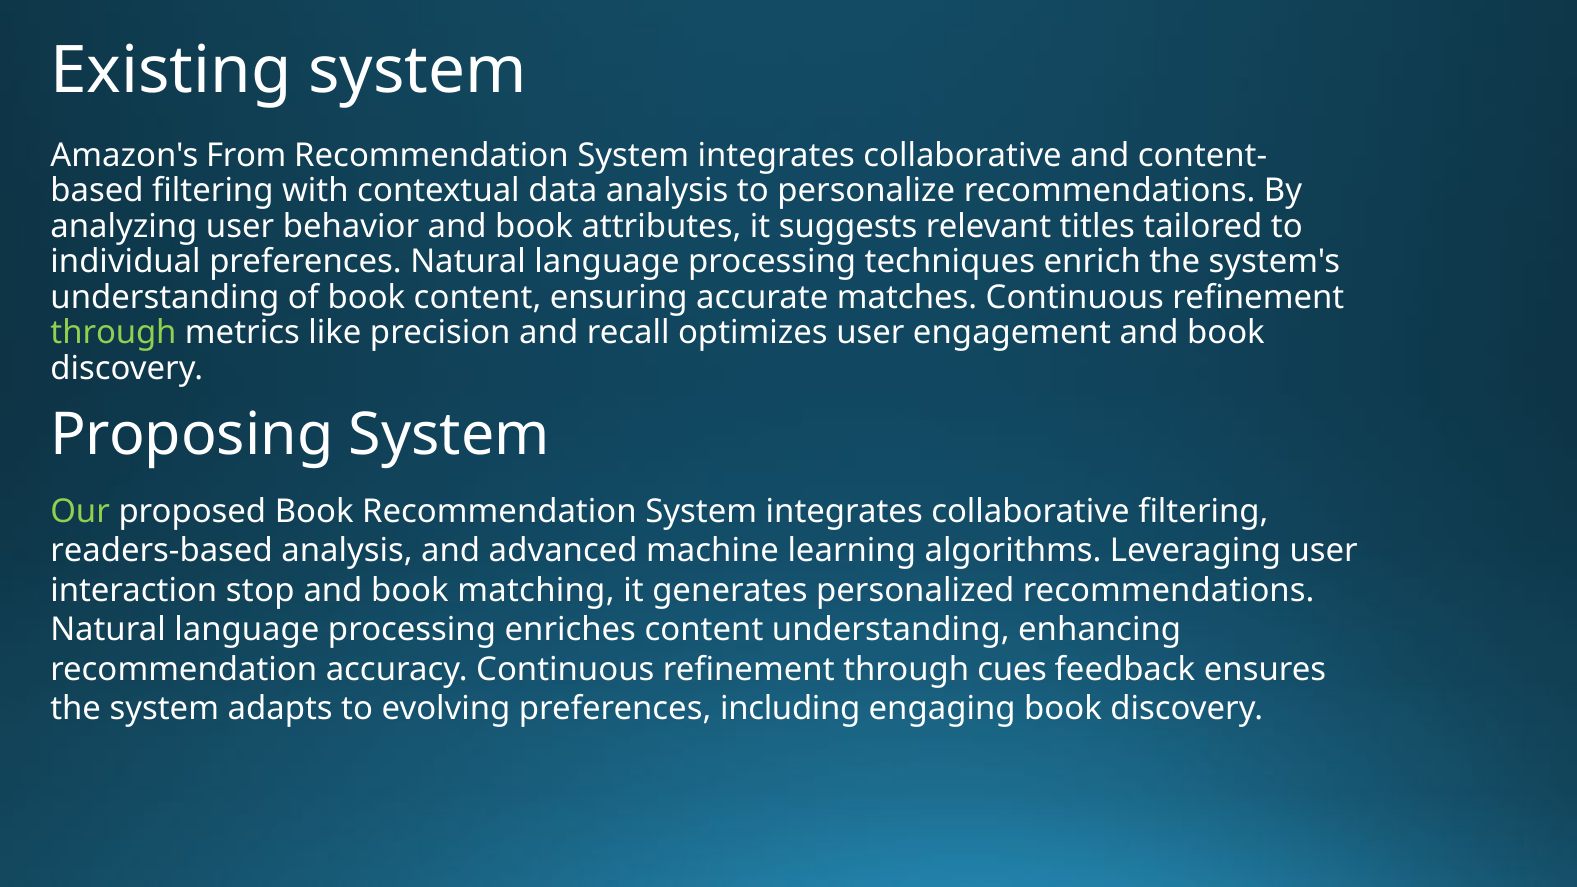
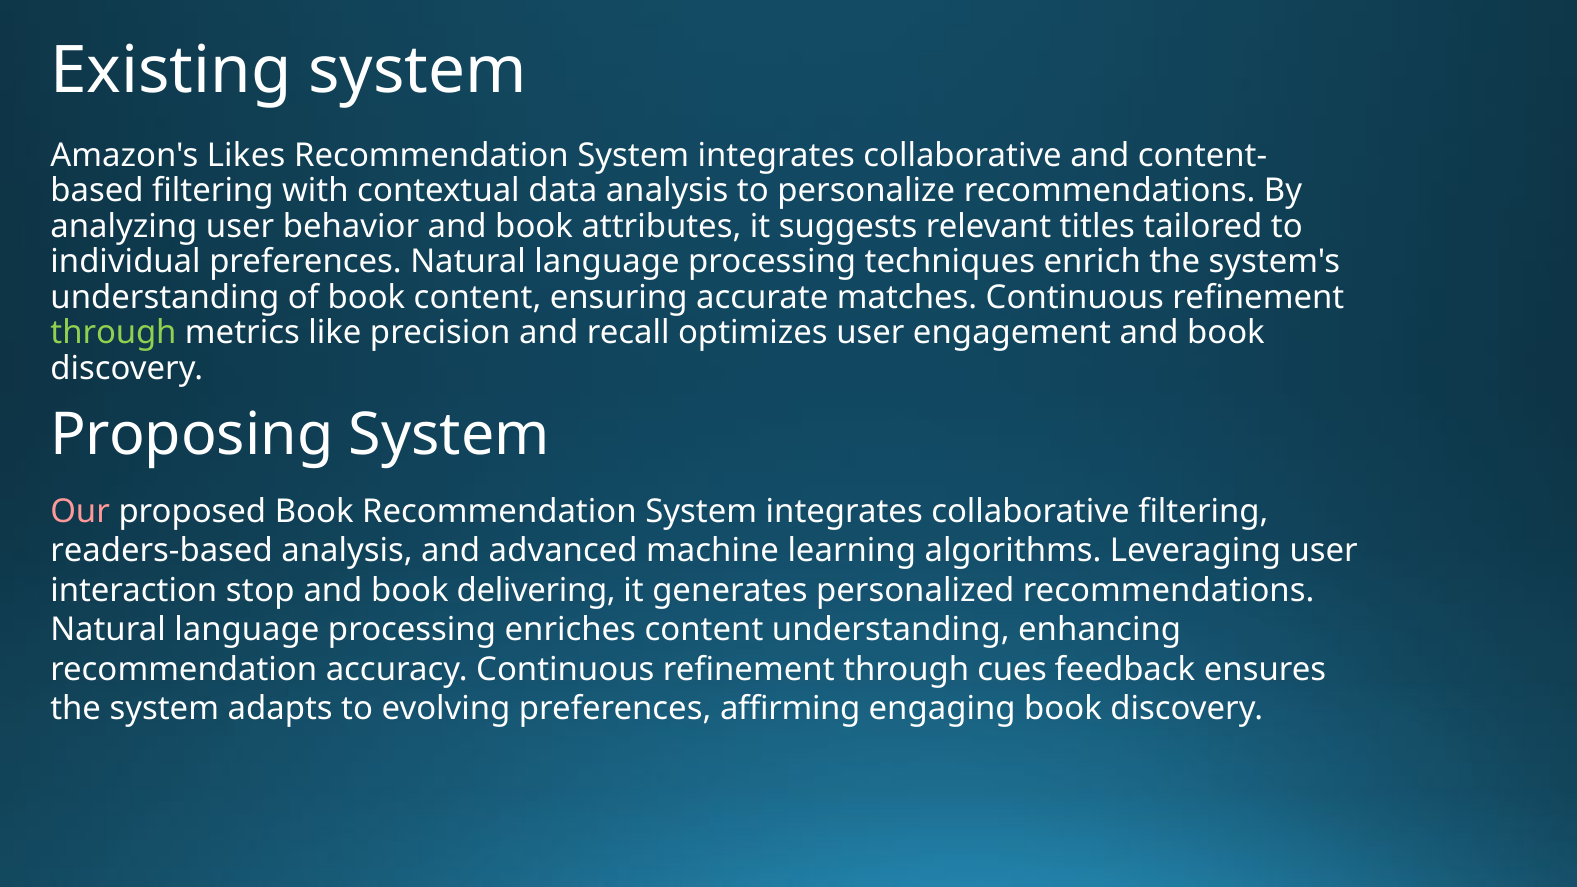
From: From -> Likes
Our colour: light green -> pink
matching: matching -> delivering
including: including -> affirming
